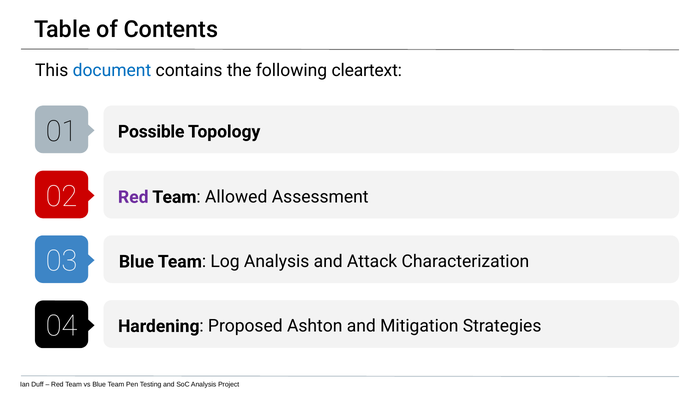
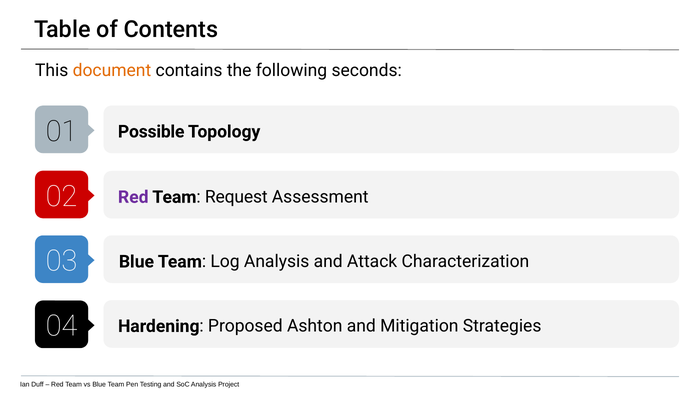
document colour: blue -> orange
cleartext: cleartext -> seconds
Allowed: Allowed -> Request
